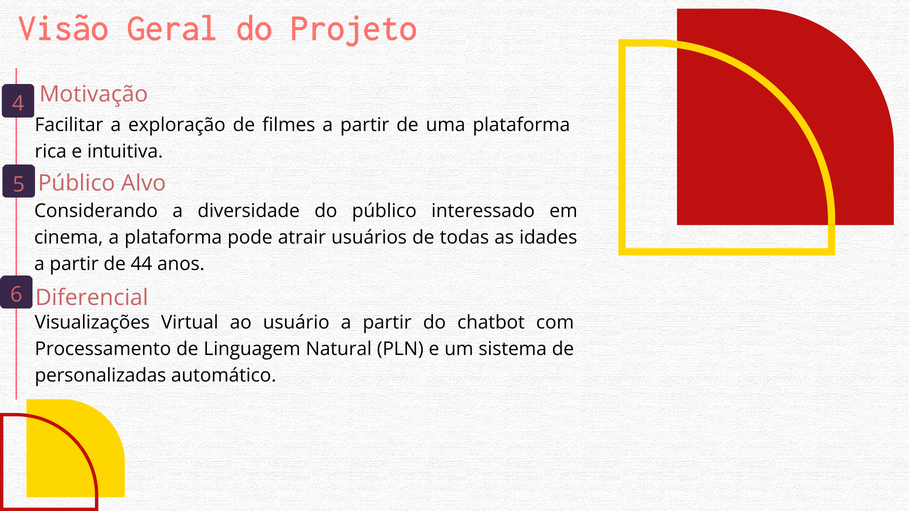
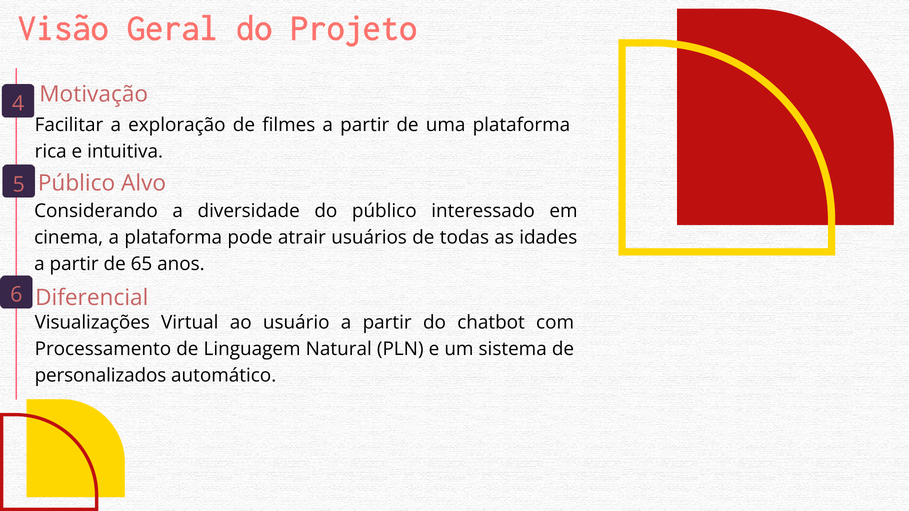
44: 44 -> 65
personalizadas: personalizadas -> personalizados
